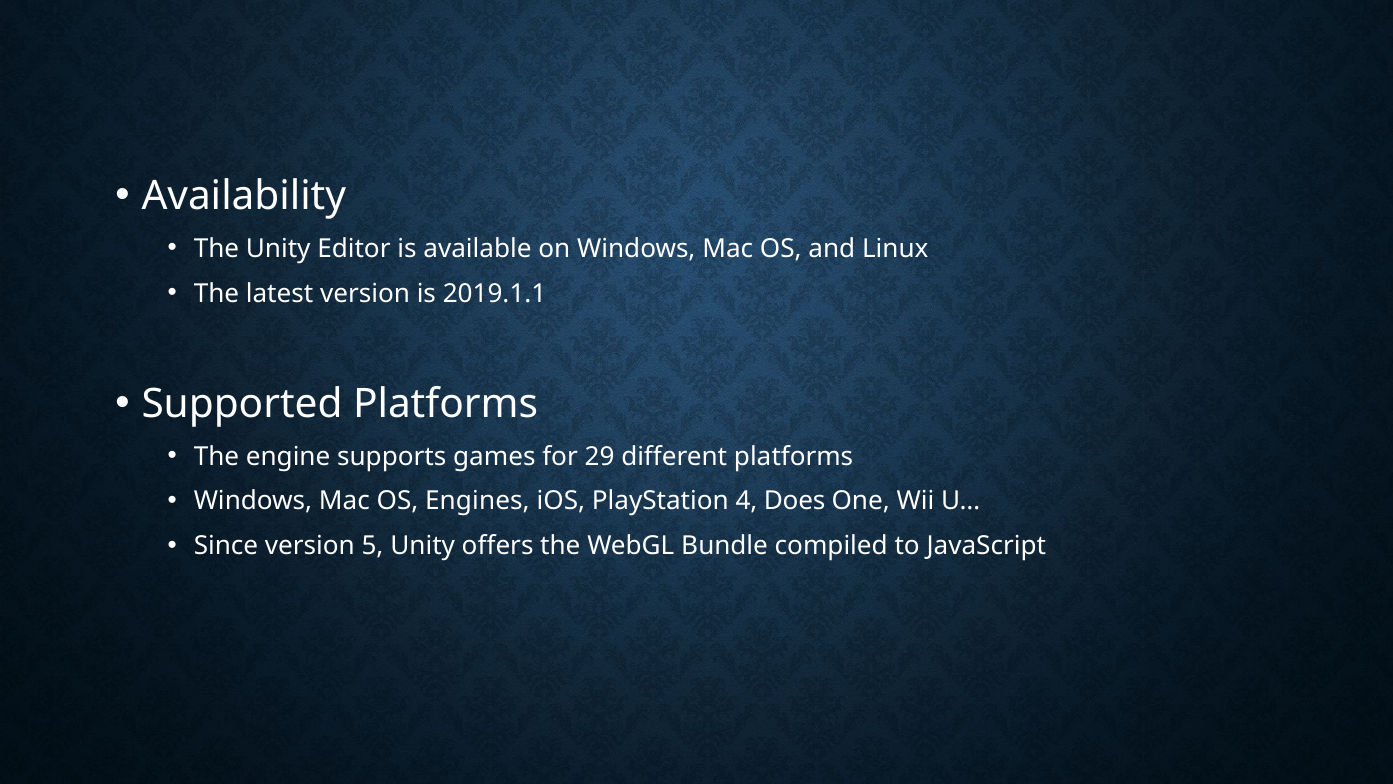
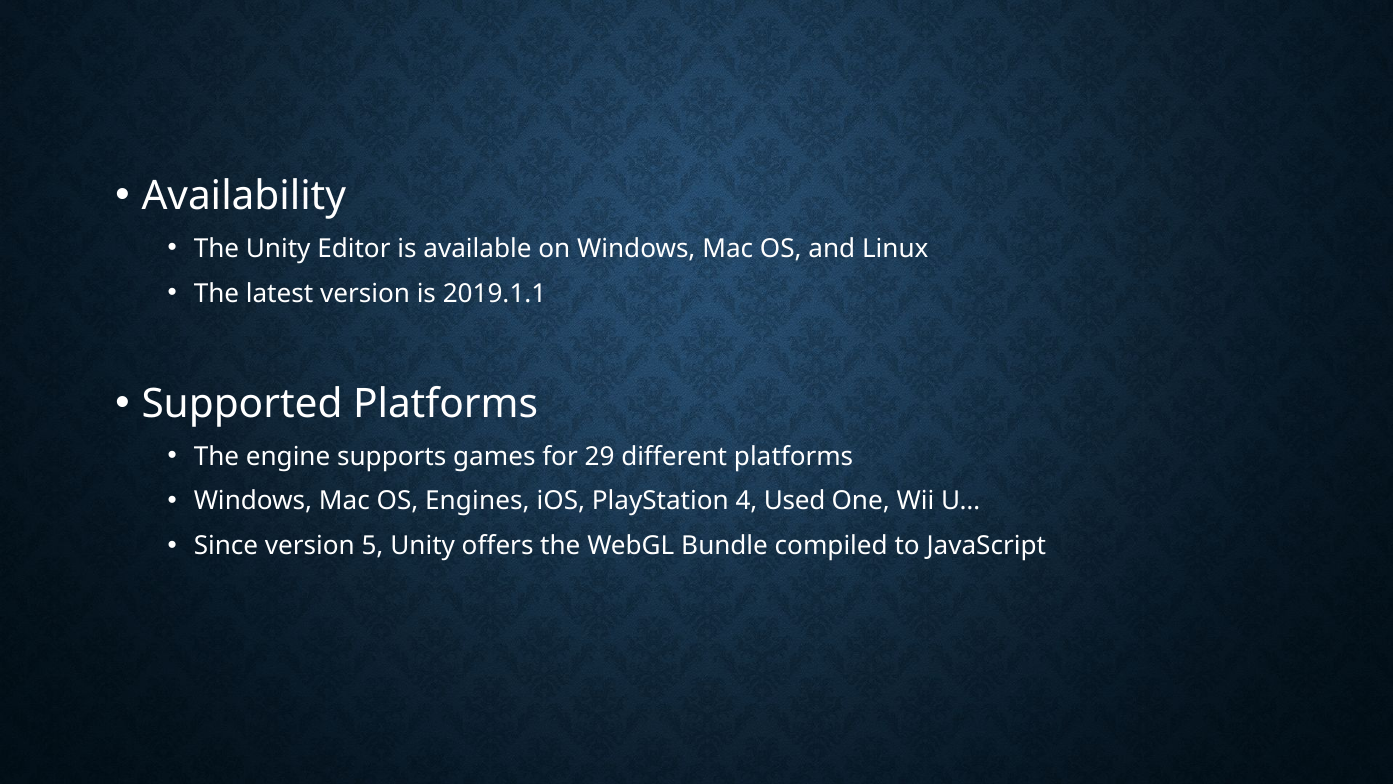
Does: Does -> Used
